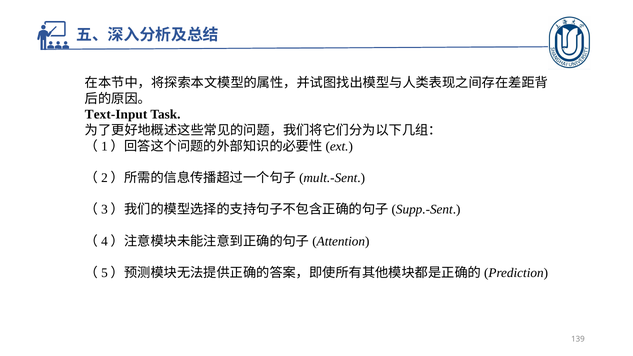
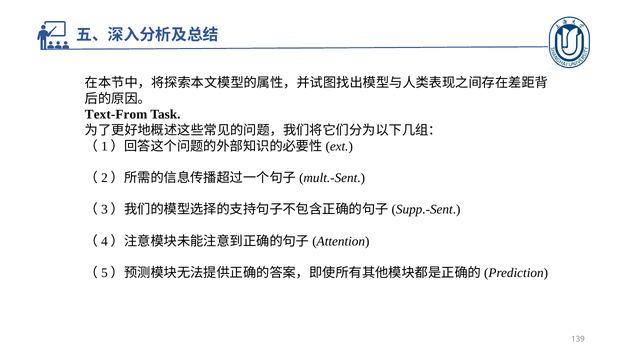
Text-Input: Text-Input -> Text-From
